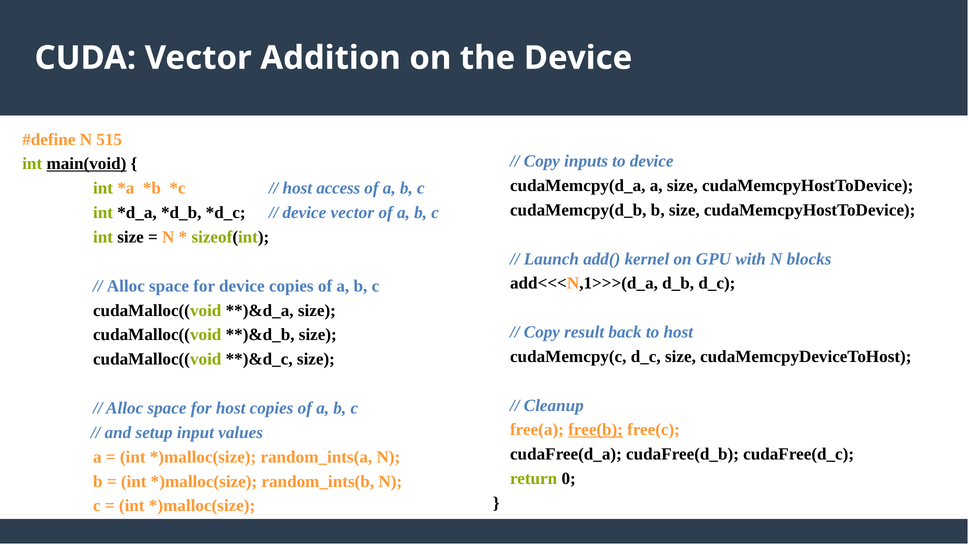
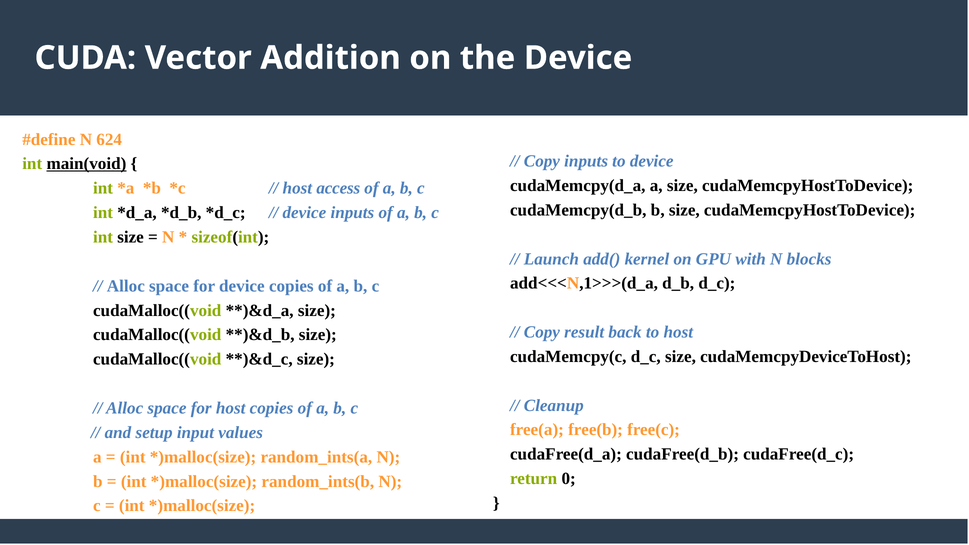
515: 515 -> 624
device vector: vector -> inputs
free(b underline: present -> none
